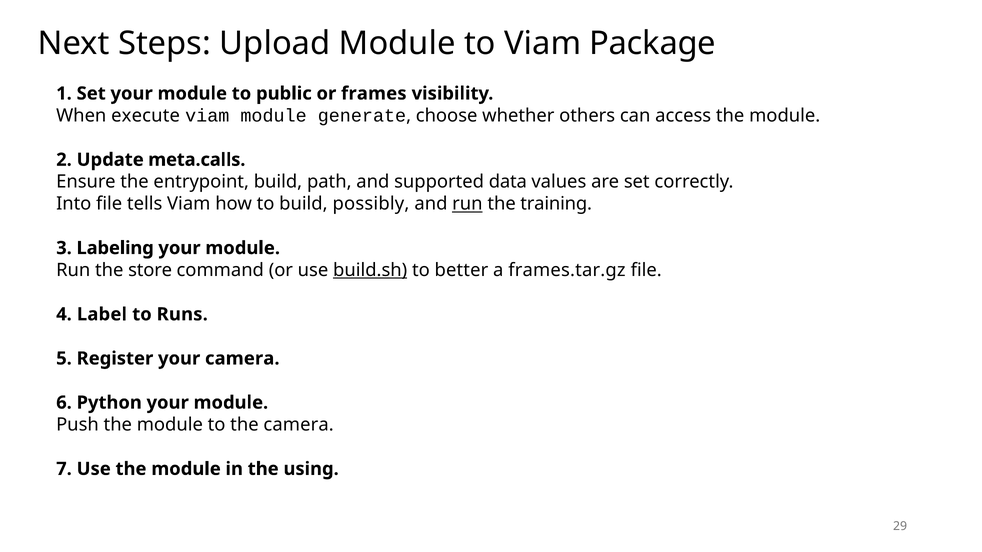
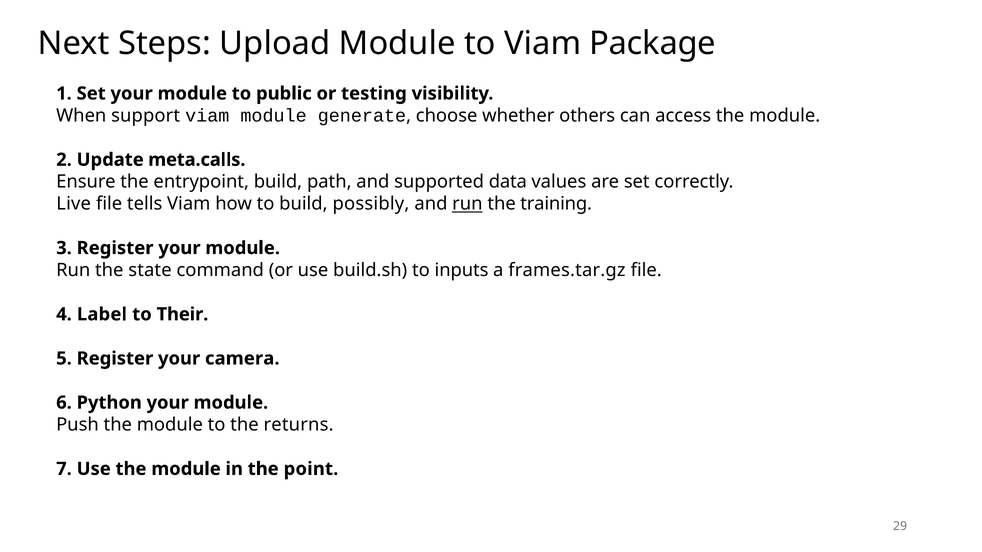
frames: frames -> testing
execute: execute -> support
Into: Into -> Live
3 Labeling: Labeling -> Register
store: store -> state
build.sh underline: present -> none
better: better -> inputs
Runs: Runs -> Their
the camera: camera -> returns
using: using -> point
